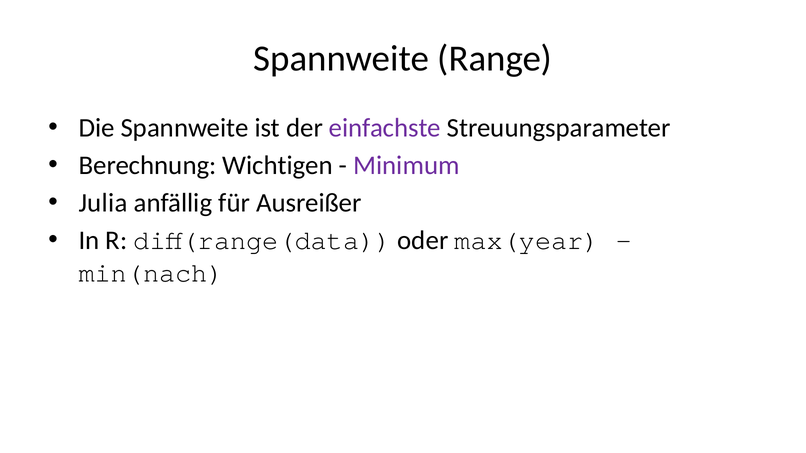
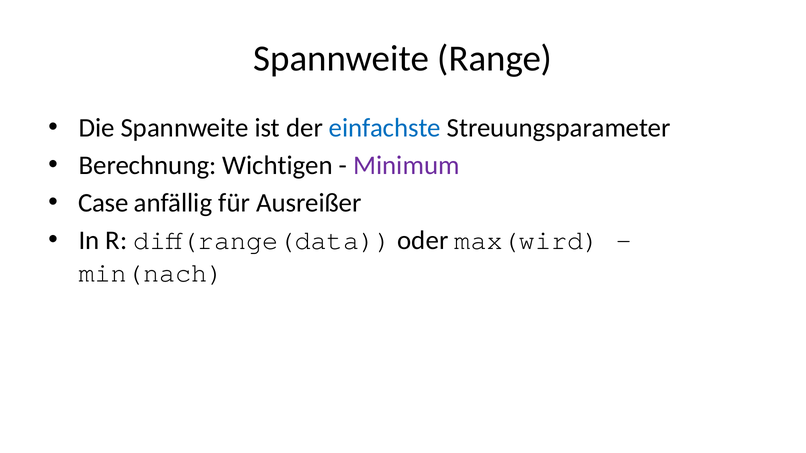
einfachste colour: purple -> blue
Julia: Julia -> Case
max(year: max(year -> max(wird
